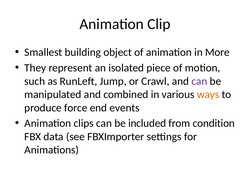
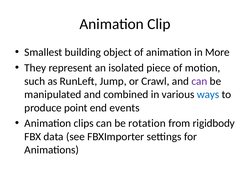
ways colour: orange -> blue
force: force -> point
included: included -> rotation
condition: condition -> rigidbody
